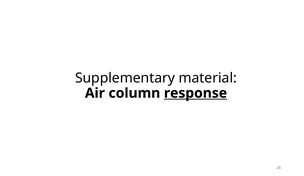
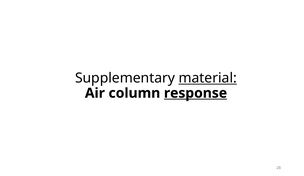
material underline: none -> present
